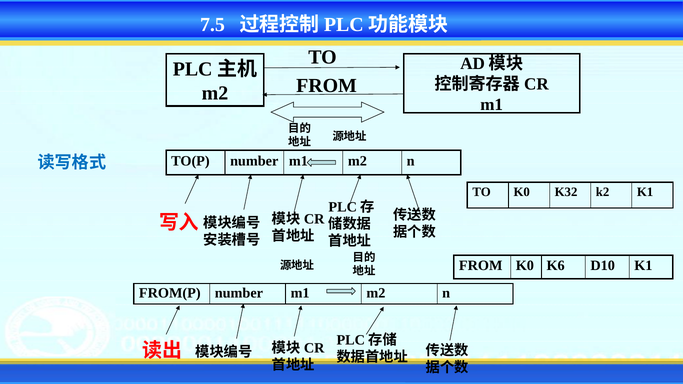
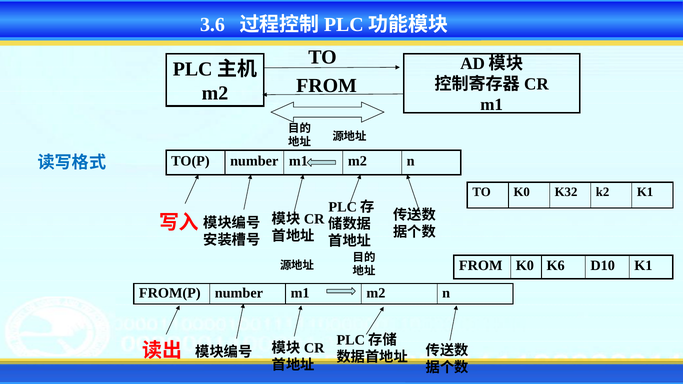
7.5: 7.5 -> 3.6
